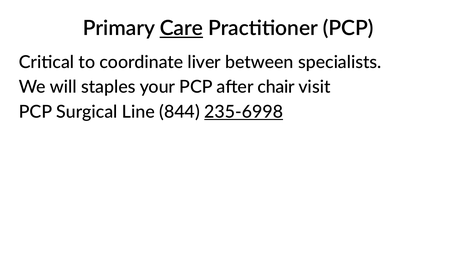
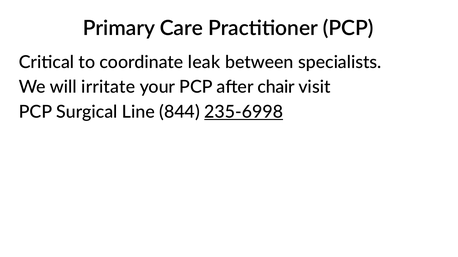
Care underline: present -> none
liver: liver -> leak
staples: staples -> irritate
